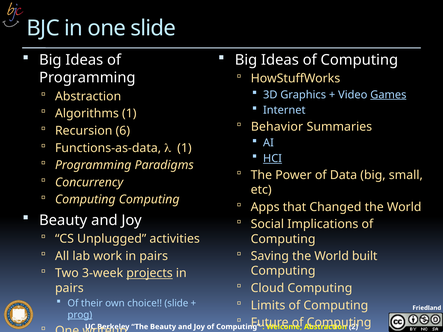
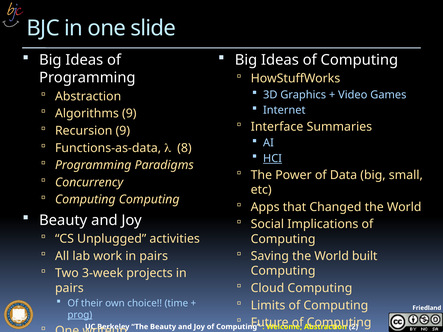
Games underline: present -> none
Algorithms 1: 1 -> 9
Behavior: Behavior -> Interface
Recursion 6: 6 -> 9
l 1: 1 -> 8
projects underline: present -> none
choice slide: slide -> time
